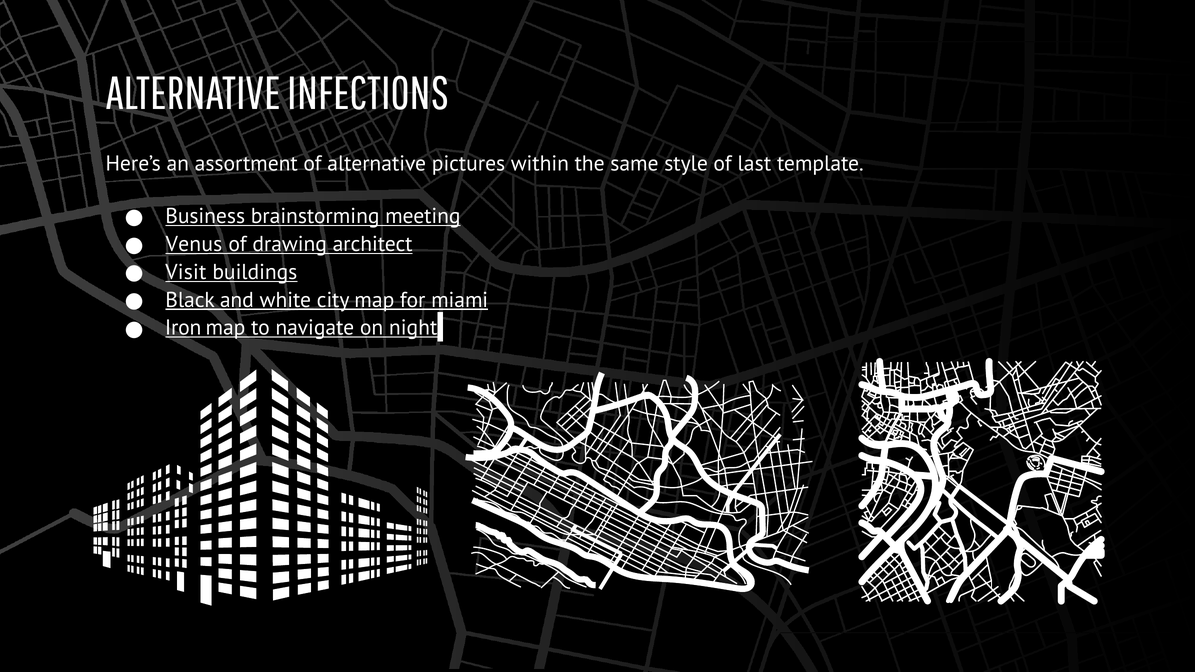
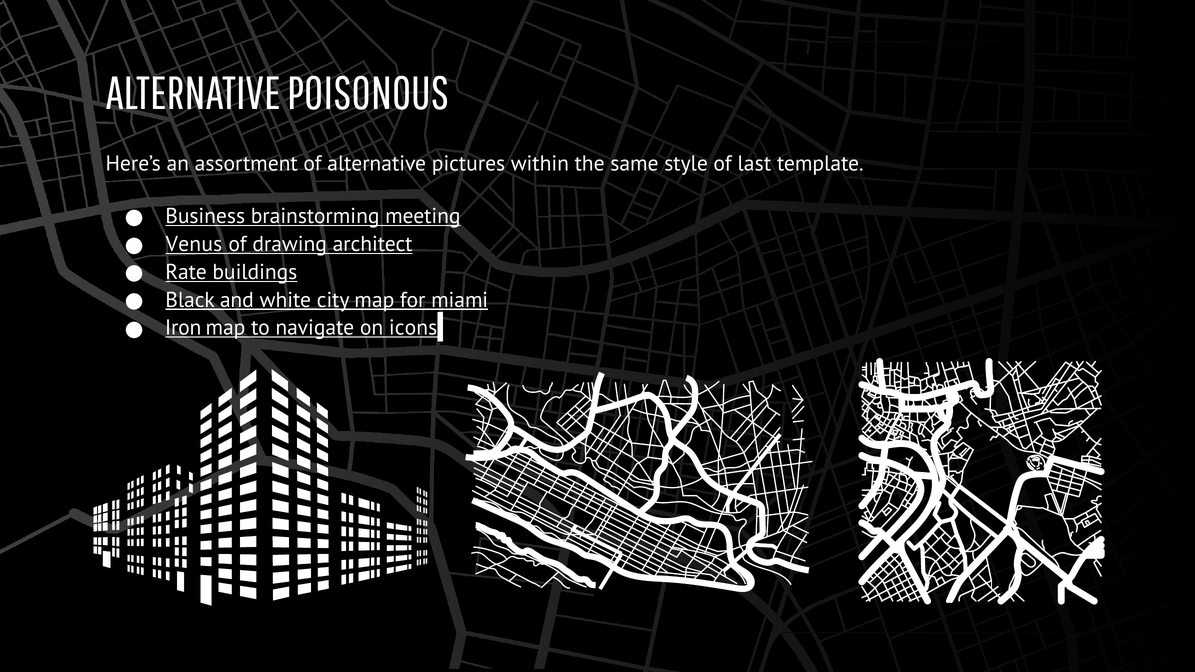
INFECTIONS: INFECTIONS -> POISONOUS
Visit: Visit -> Rate
night: night -> icons
